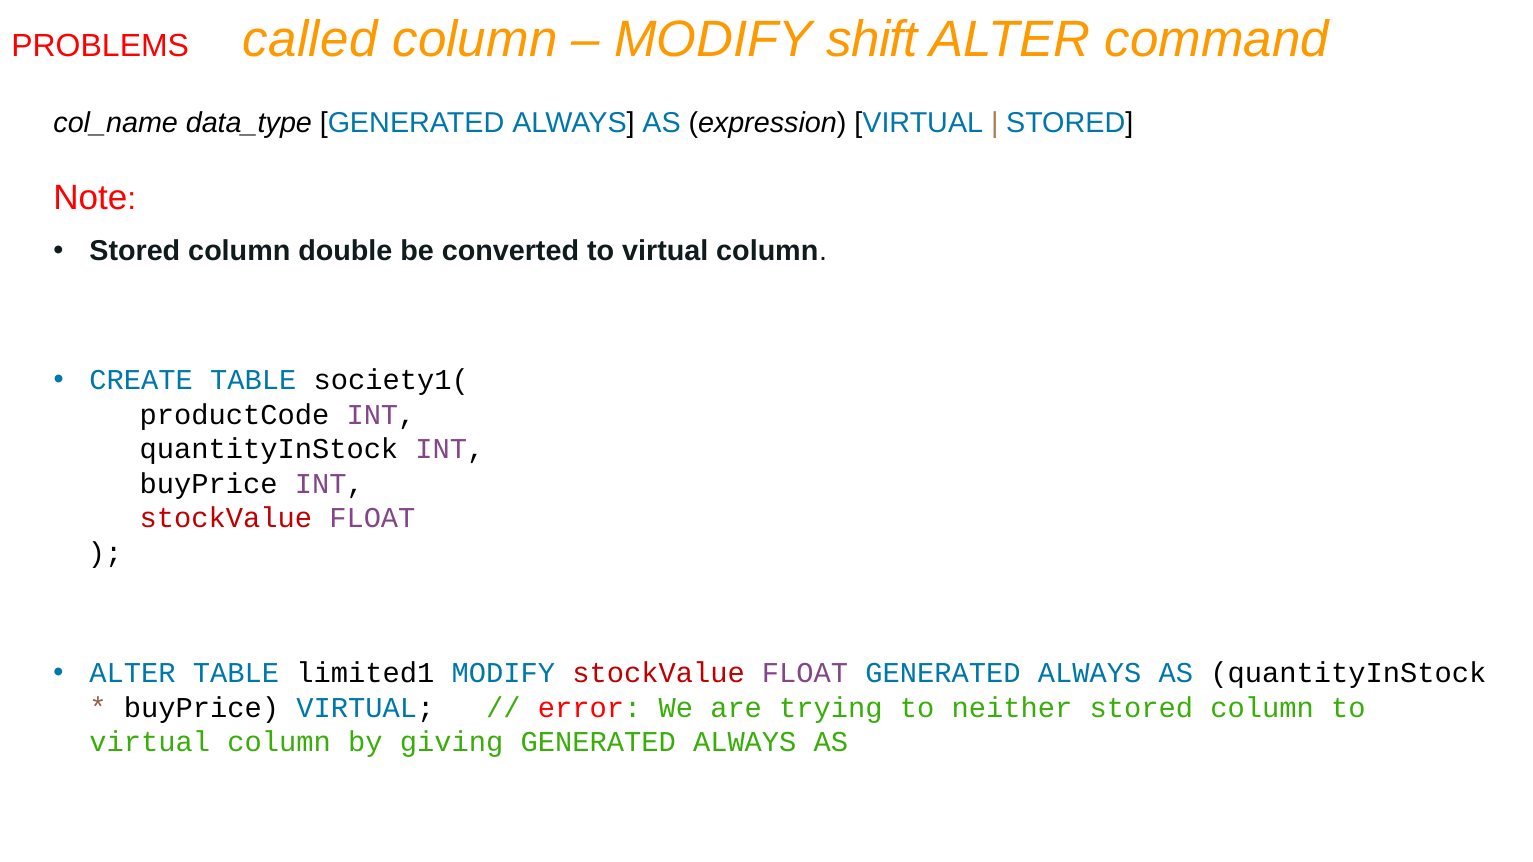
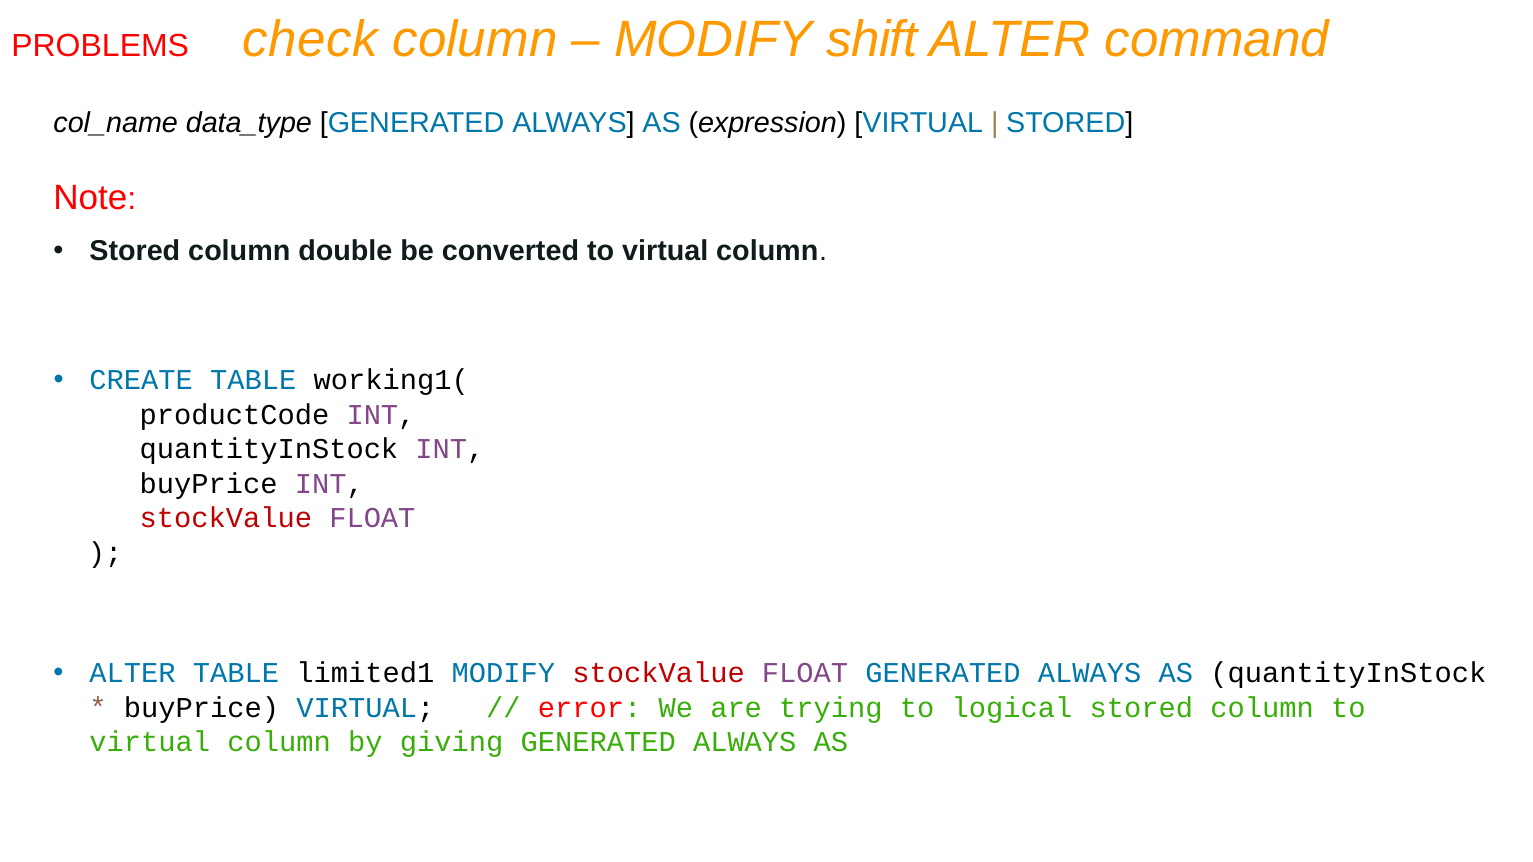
called: called -> check
society1(: society1( -> working1(
neither: neither -> logical
